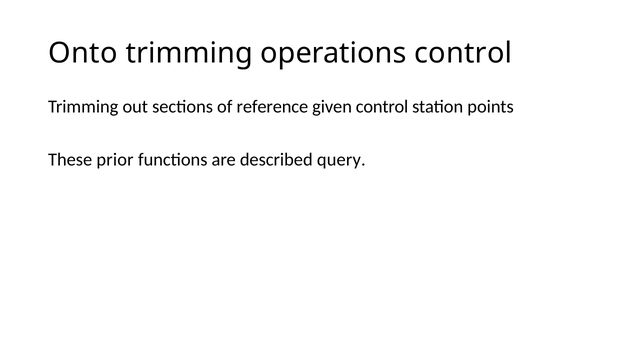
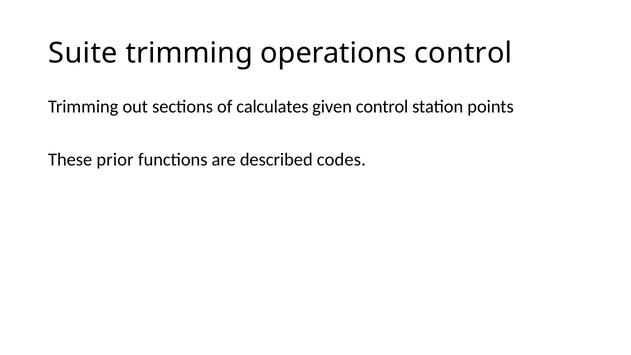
Onto: Onto -> Suite
reference: reference -> calculates
query: query -> codes
